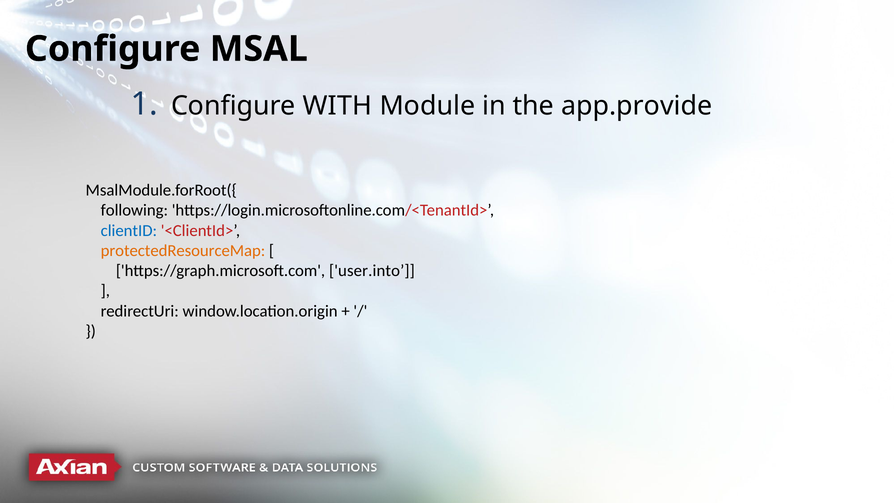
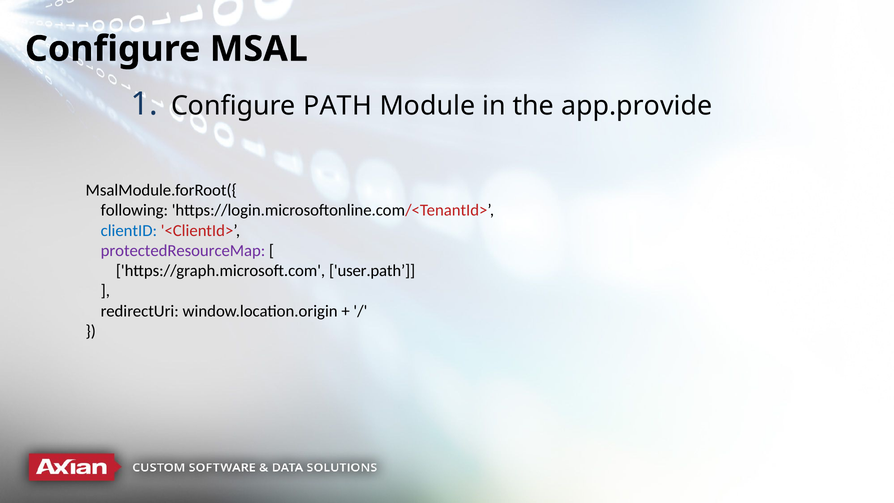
WITH: WITH -> PATH
protectedResourceMap colour: orange -> purple
user.into: user.into -> user.path
